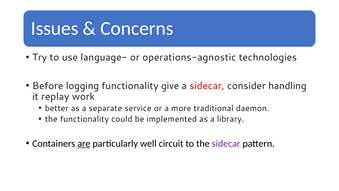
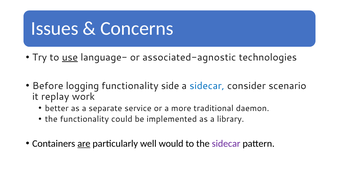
use underline: none -> present
operations-agnostic: operations-agnostic -> associated-agnostic
give: give -> side
sidecar at (207, 86) colour: red -> blue
handling: handling -> scenario
circuit: circuit -> would
